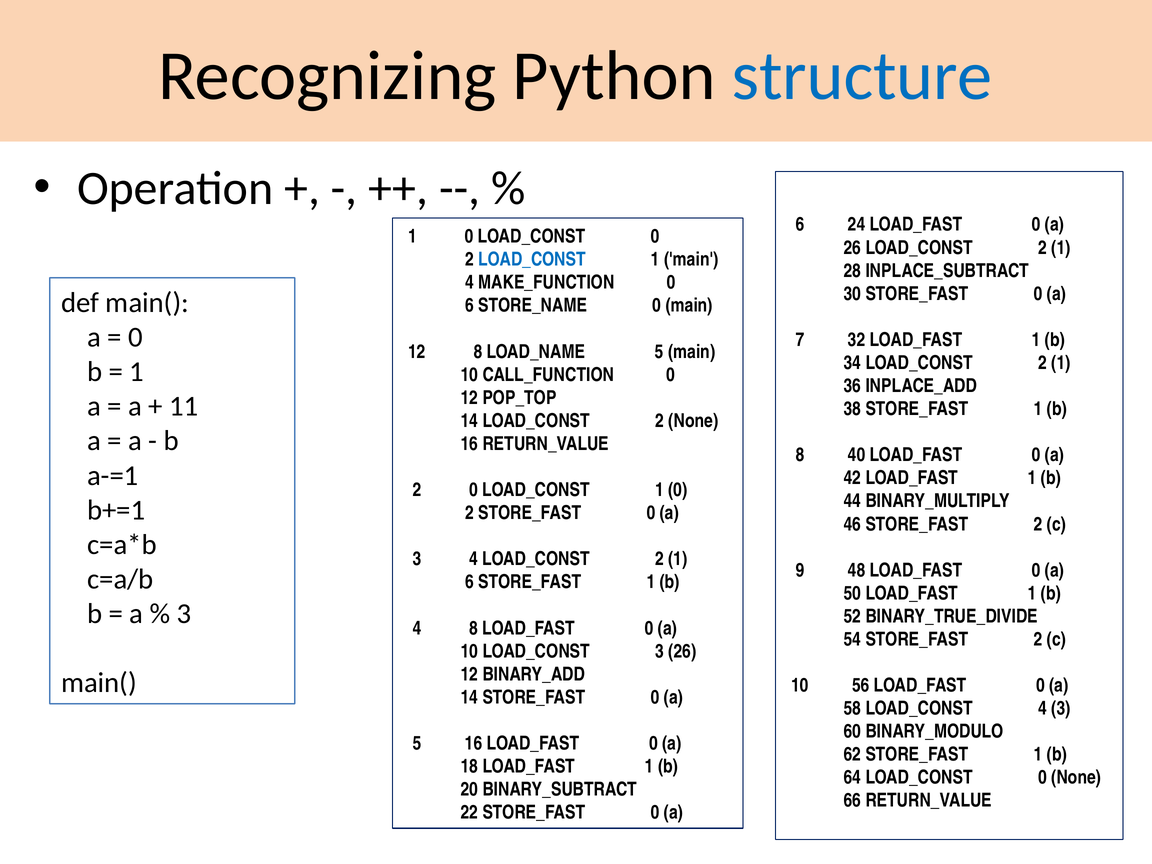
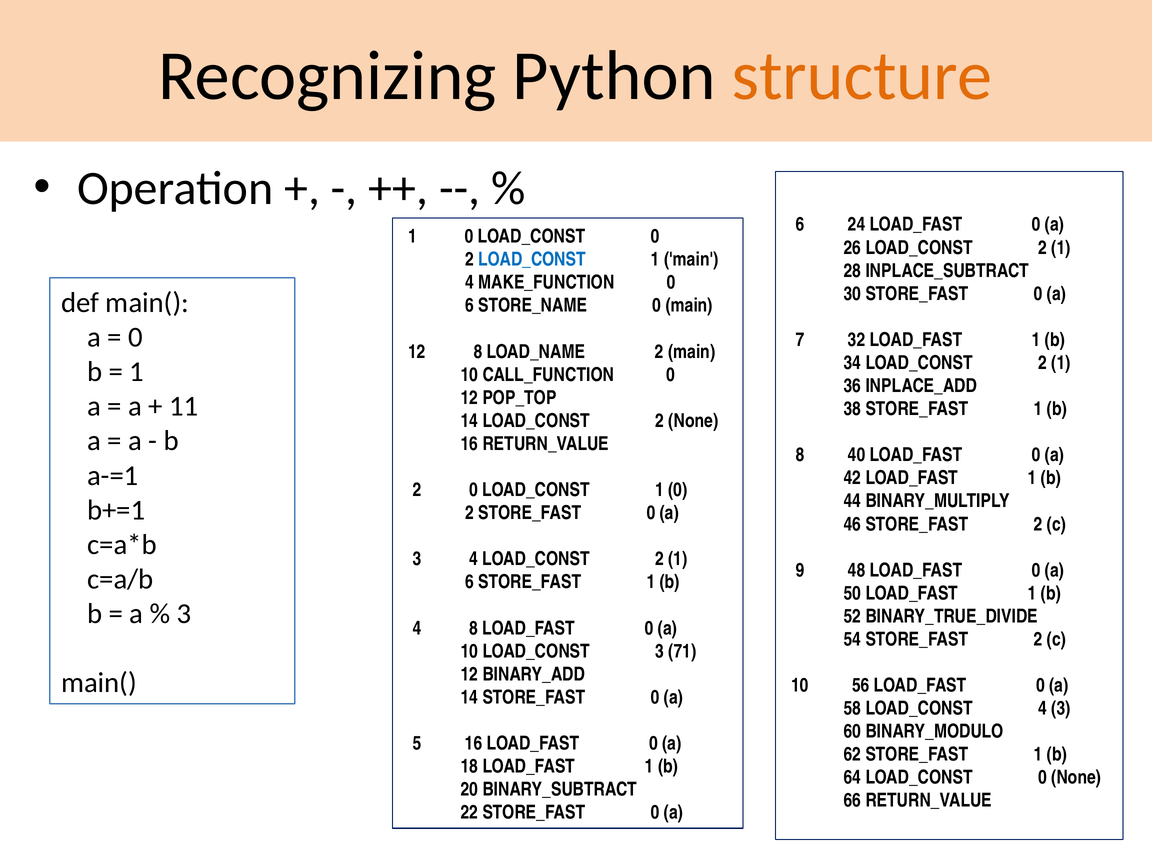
structure colour: blue -> orange
LOAD_NAME 5: 5 -> 2
3 26: 26 -> 71
